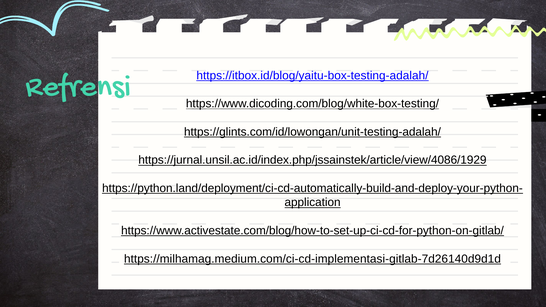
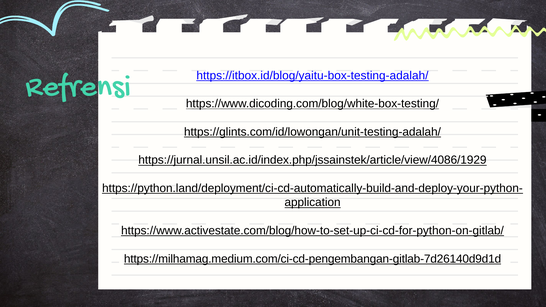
https://milhamag.medium.com/ci-cd-implementasi-gitlab-7d26140d9d1d: https://milhamag.medium.com/ci-cd-implementasi-gitlab-7d26140d9d1d -> https://milhamag.medium.com/ci-cd-pengembangan-gitlab-7d26140d9d1d
